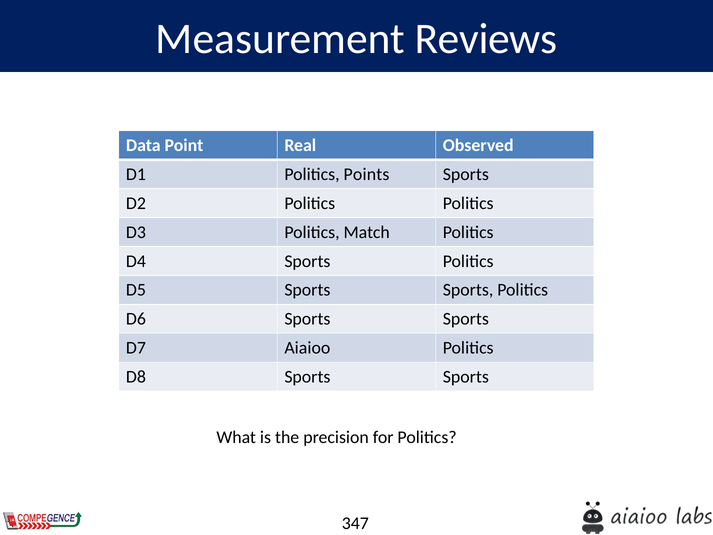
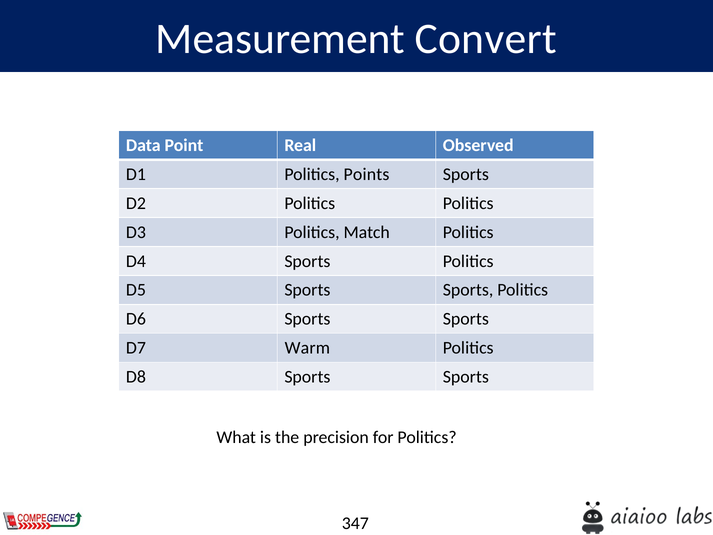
Reviews: Reviews -> Convert
Aiaioo: Aiaioo -> Warm
